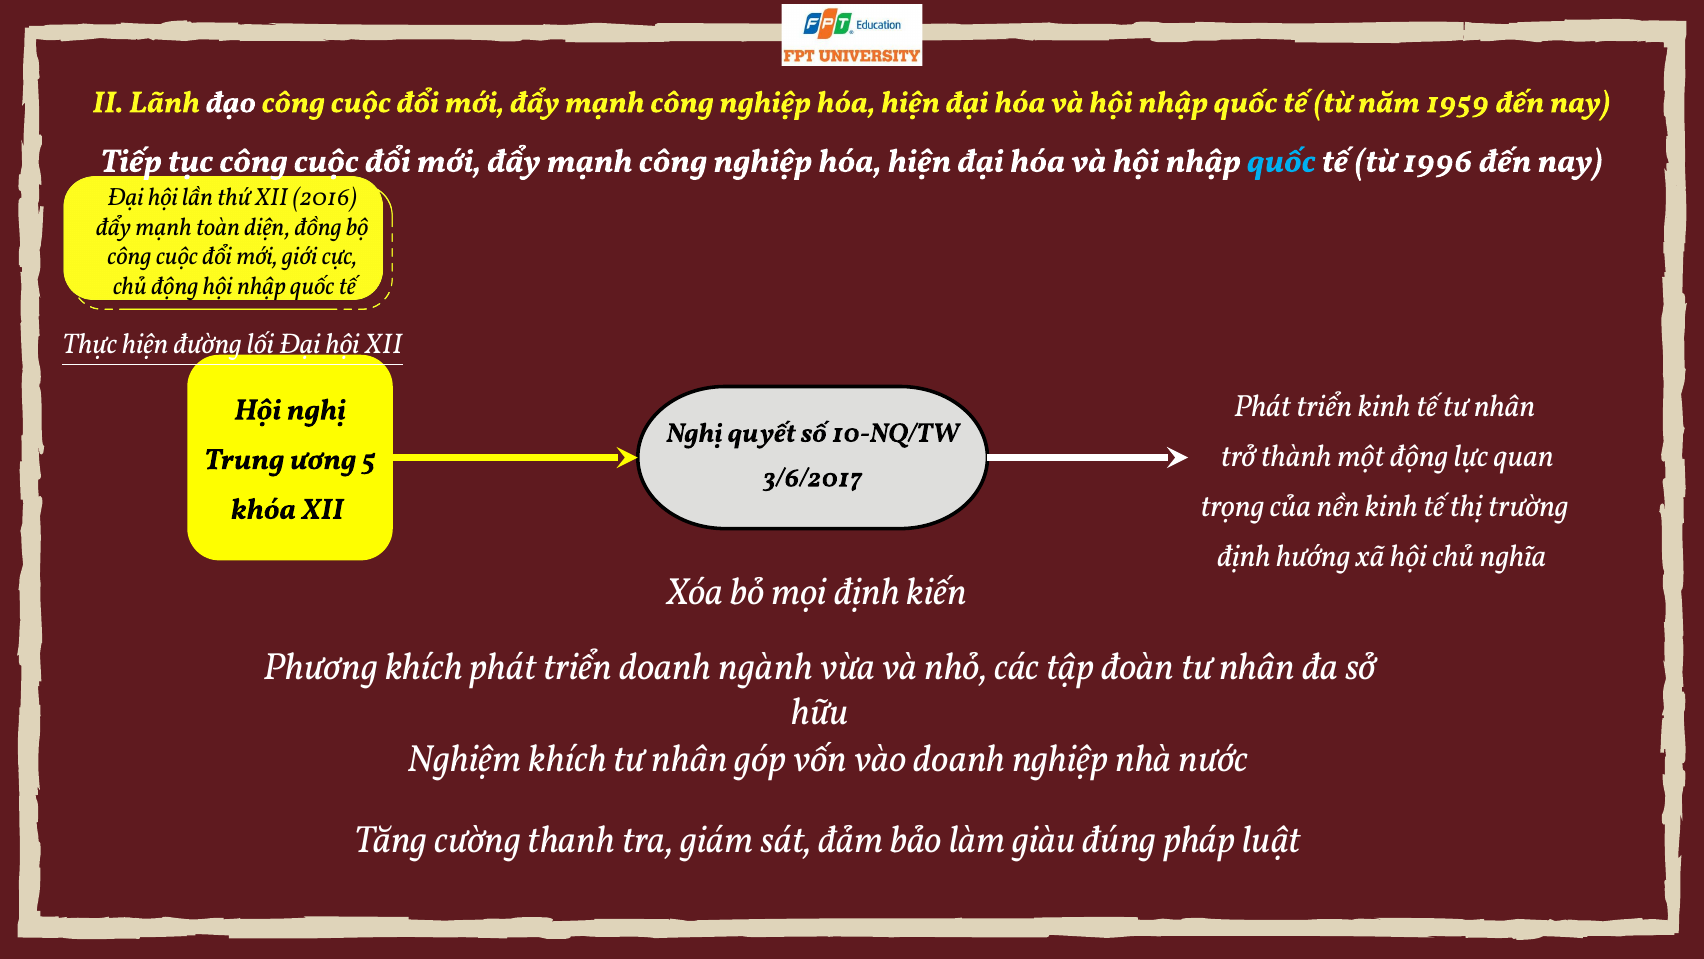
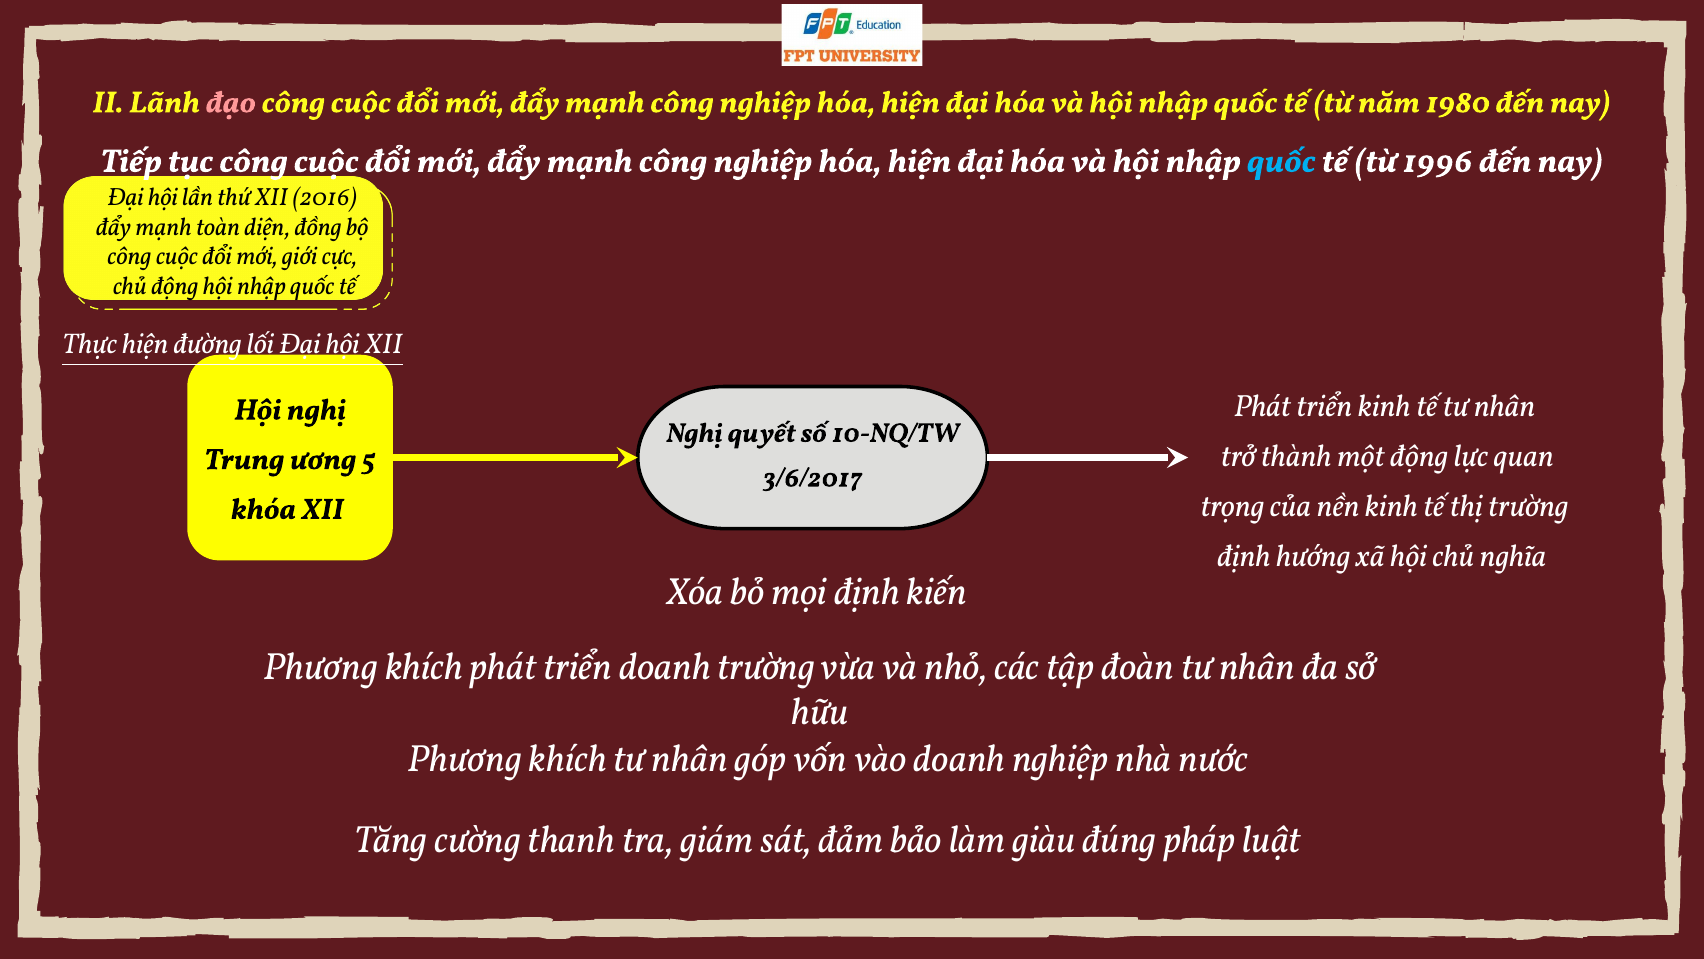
đạo colour: white -> pink
1959: 1959 -> 1980
doanh ngành: ngành -> trường
Nghiệm at (465, 759): Nghiệm -> Phương
